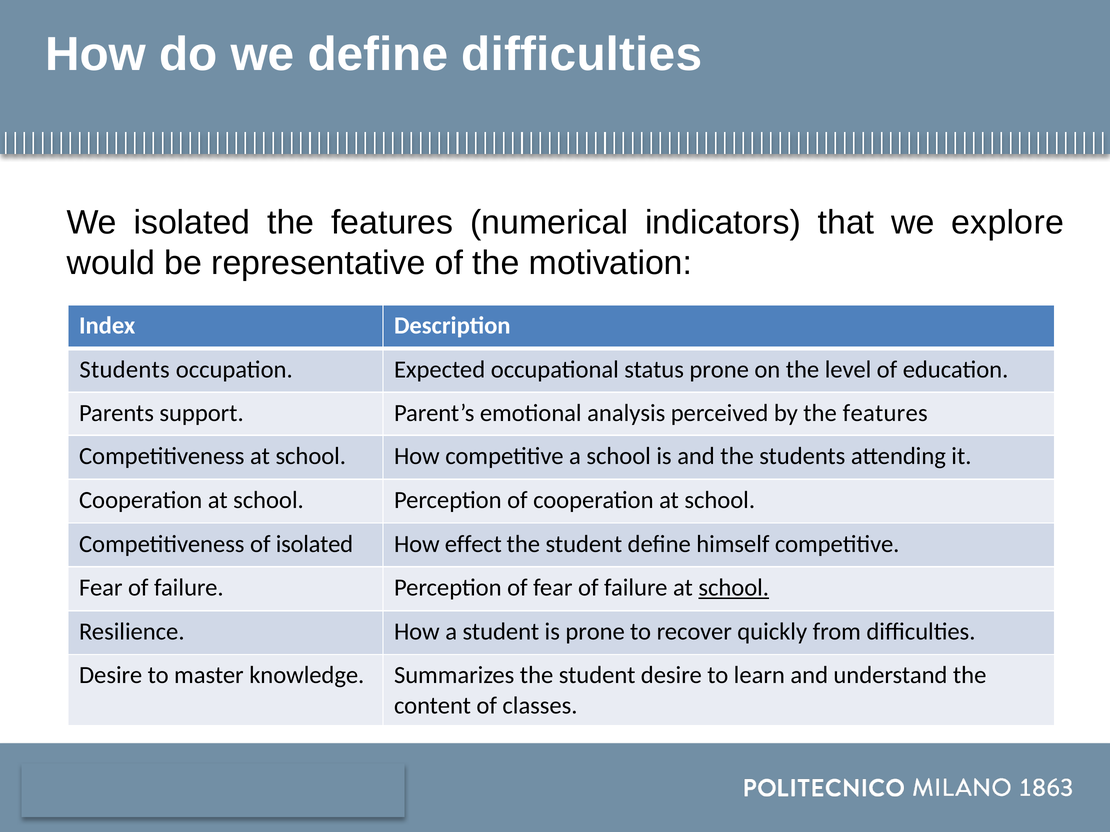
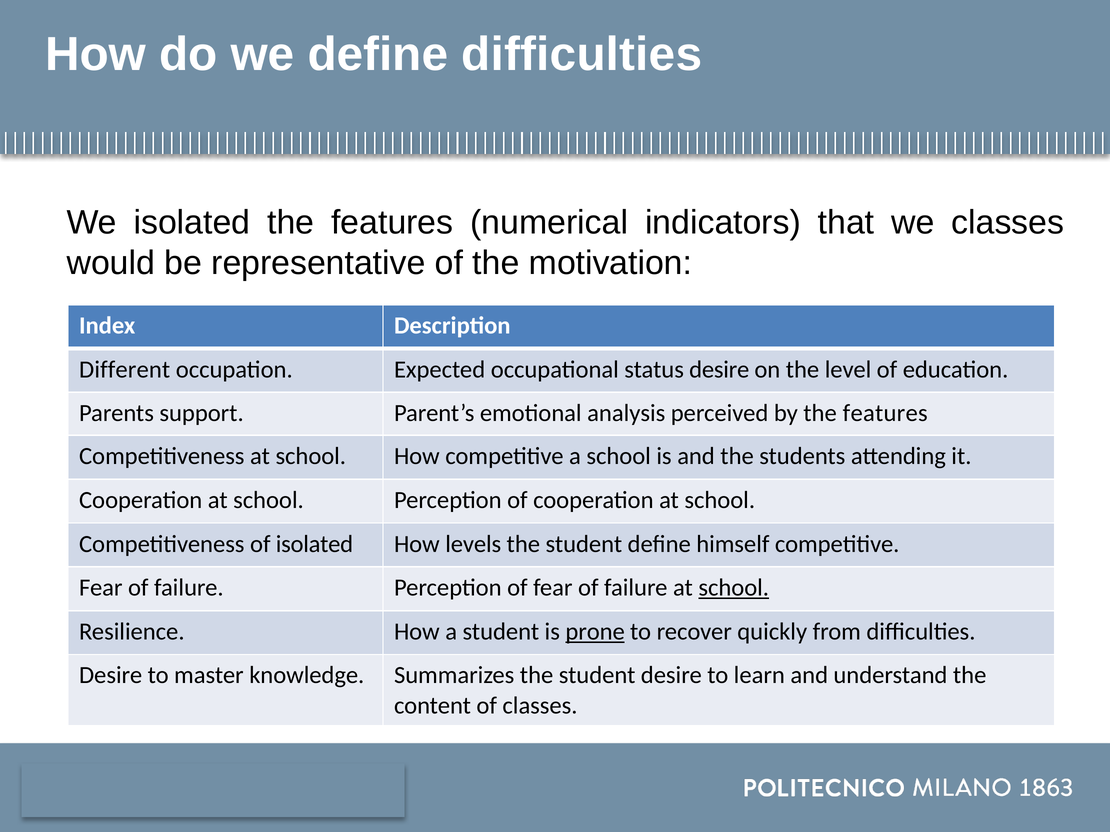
we explore: explore -> classes
Students at (125, 370): Students -> Different
status prone: prone -> desire
effect: effect -> levels
prone at (595, 632) underline: none -> present
